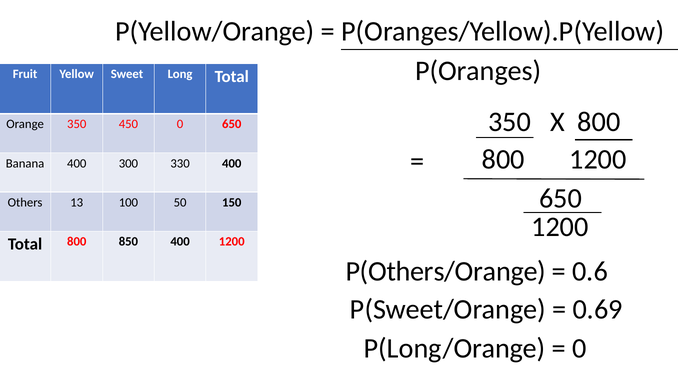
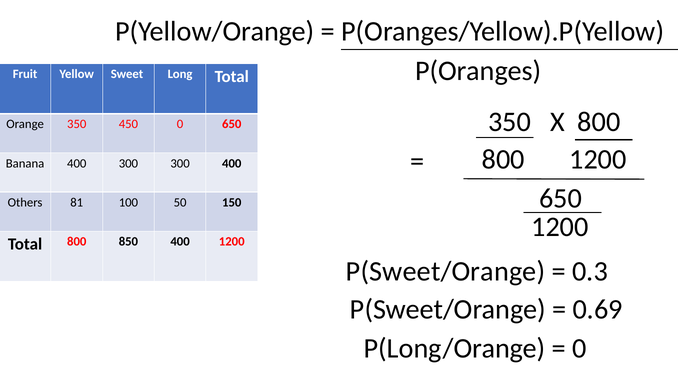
300 330: 330 -> 300
13: 13 -> 81
P(Others/Orange at (446, 271): P(Others/Orange -> P(Sweet/Orange
0.6: 0.6 -> 0.3
